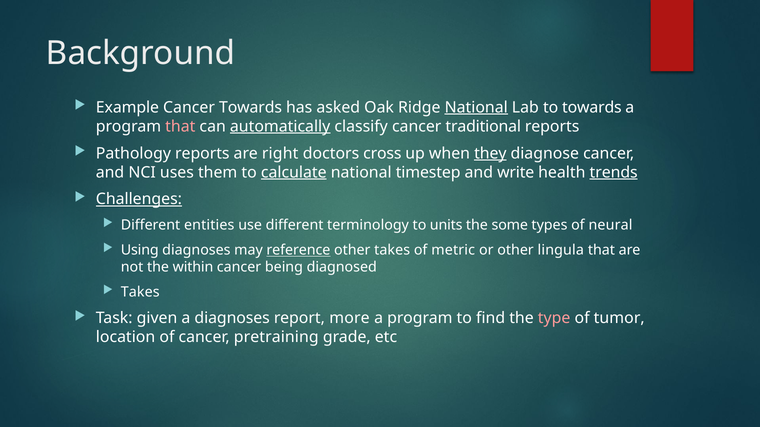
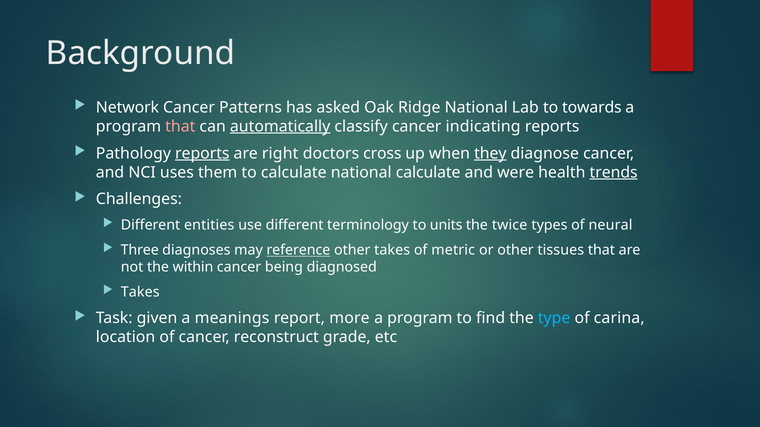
Example: Example -> Network
Cancer Towards: Towards -> Patterns
National at (476, 108) underline: present -> none
traditional: traditional -> indicating
reports at (202, 153) underline: none -> present
calculate at (294, 173) underline: present -> none
national timestep: timestep -> calculate
write: write -> were
Challenges underline: present -> none
some: some -> twice
Using: Using -> Three
lingula: lingula -> tissues
a diagnoses: diagnoses -> meanings
type colour: pink -> light blue
tumor: tumor -> carina
pretraining: pretraining -> reconstruct
